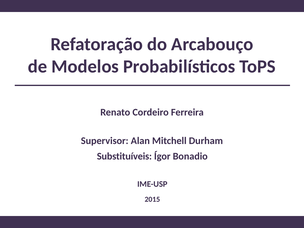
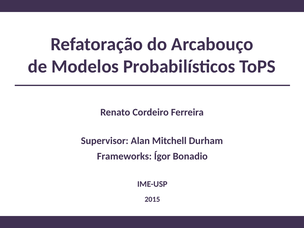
Substituíveis: Substituíveis -> Frameworks
